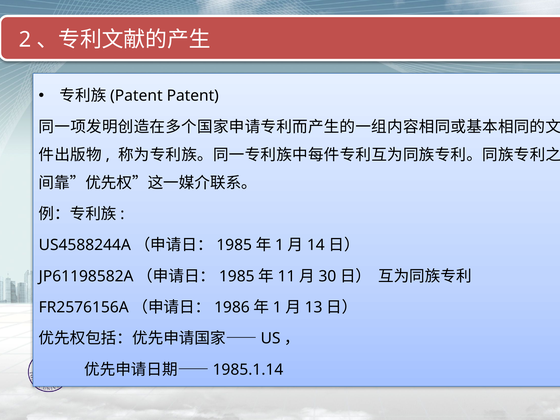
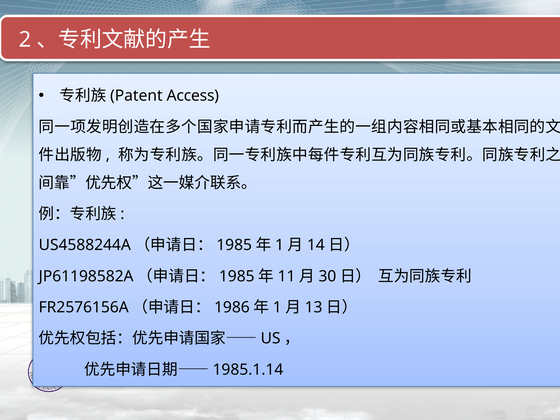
Patent at (193, 96): Patent -> Access
